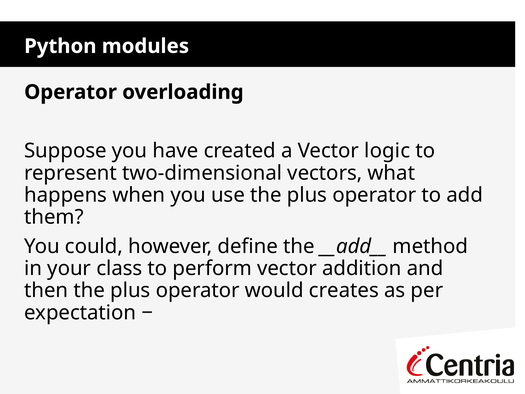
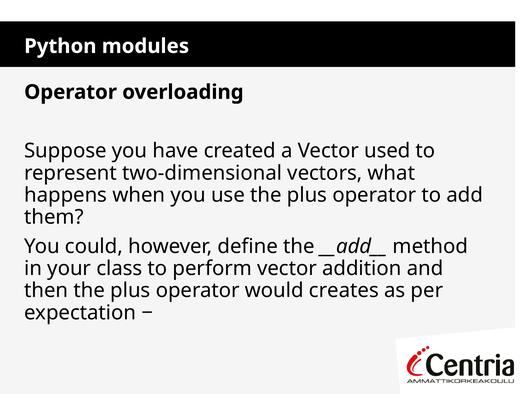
logic: logic -> used
